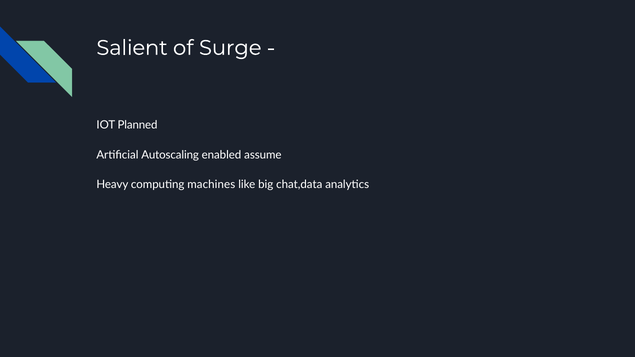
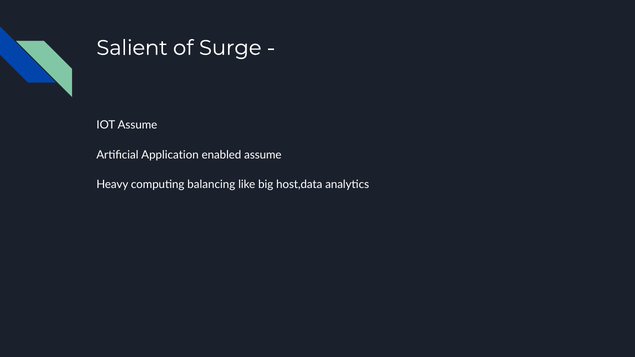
IOT Planned: Planned -> Assume
Autoscaling: Autoscaling -> Application
machines: machines -> balancing
chat,data: chat,data -> host,data
